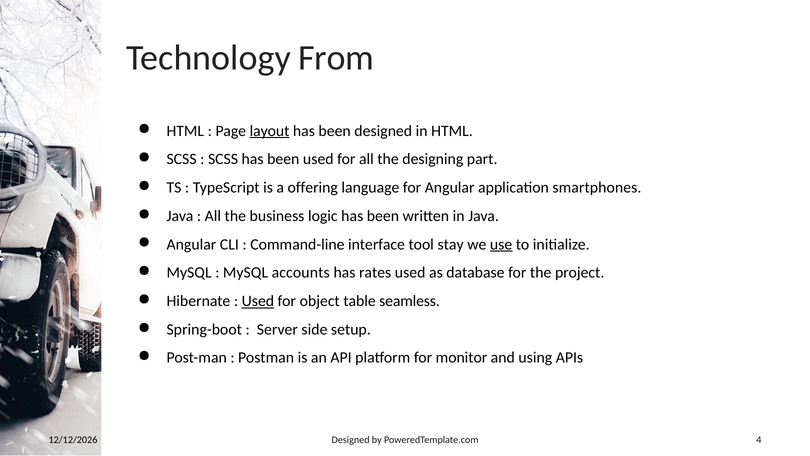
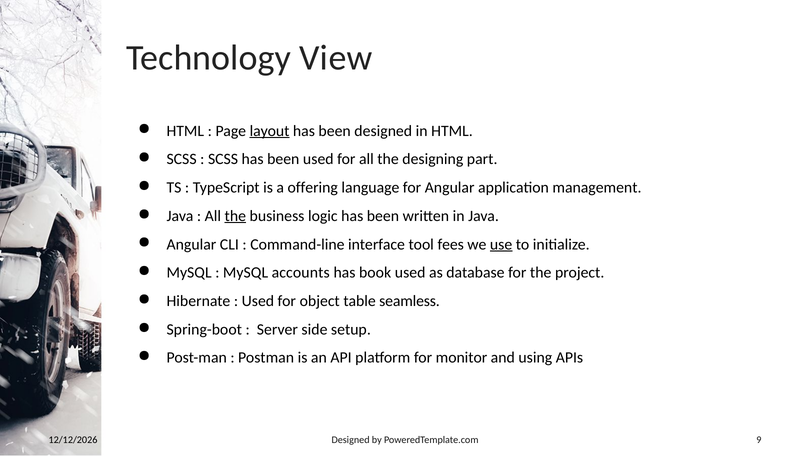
From: From -> View
smartphones: smartphones -> management
the at (235, 216) underline: none -> present
stay: stay -> fees
rates: rates -> book
Used at (258, 301) underline: present -> none
4: 4 -> 9
